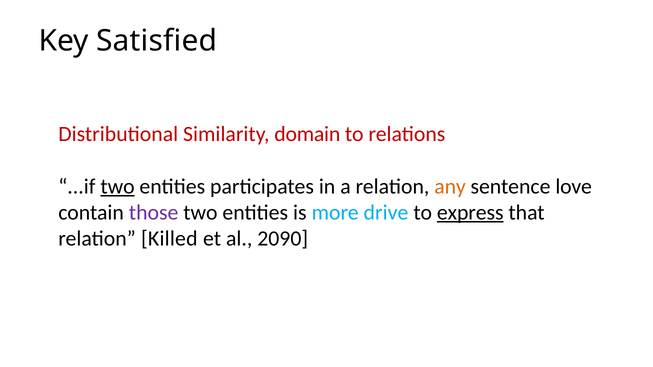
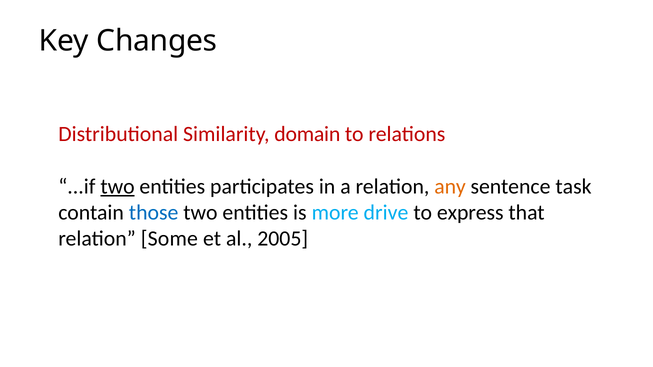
Satisfied: Satisfied -> Changes
love: love -> task
those colour: purple -> blue
express underline: present -> none
Killed: Killed -> Some
2090: 2090 -> 2005
